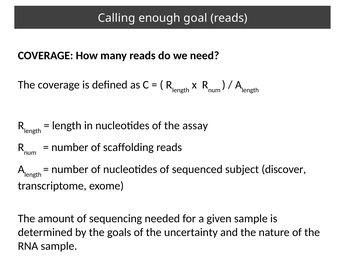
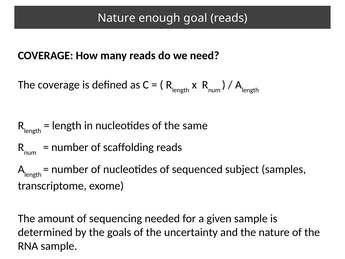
Calling at (117, 18): Calling -> Nature
assay: assay -> same
discover: discover -> samples
